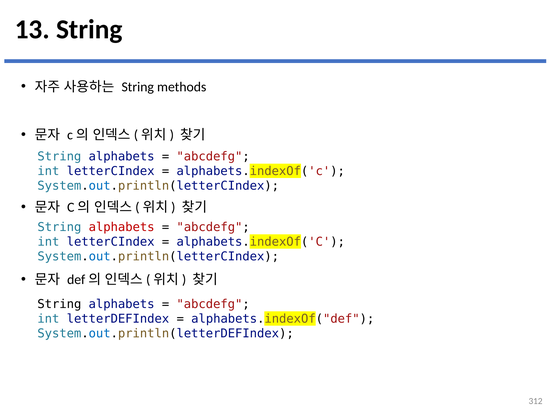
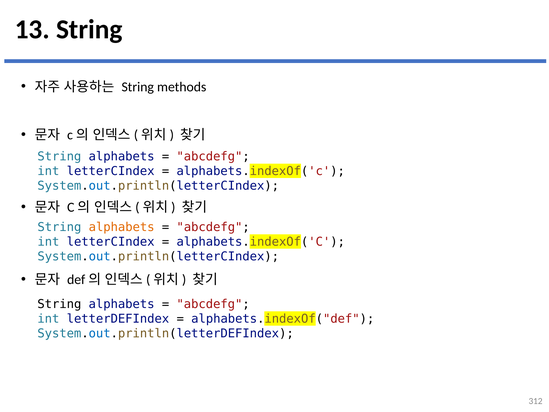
alphabets at (122, 227) colour: red -> orange
